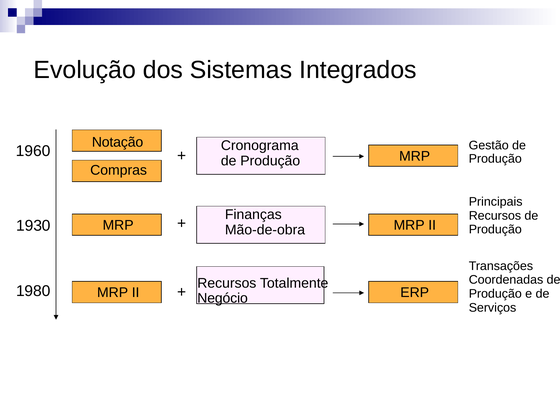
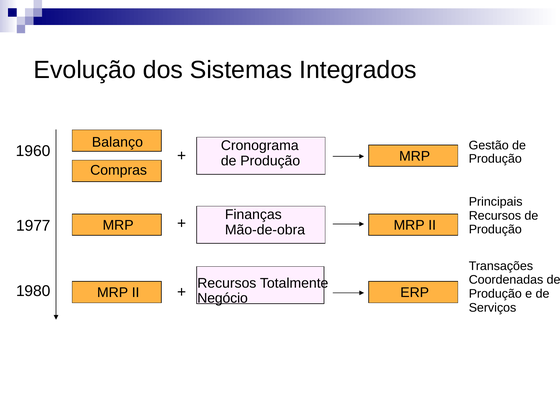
Notação: Notação -> Balanço
1930: 1930 -> 1977
